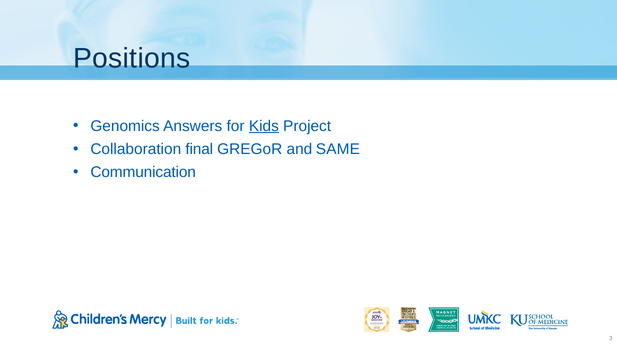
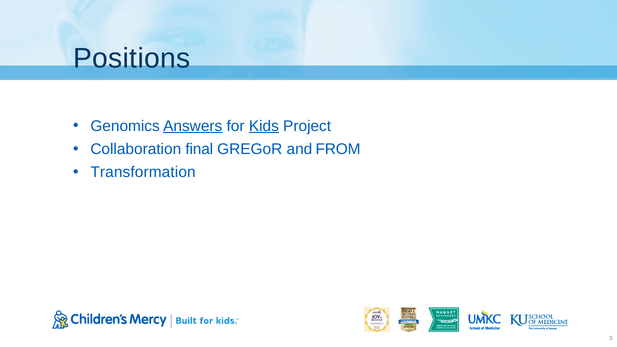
Answers underline: none -> present
SAME: SAME -> FROM
Communication: Communication -> Transformation
